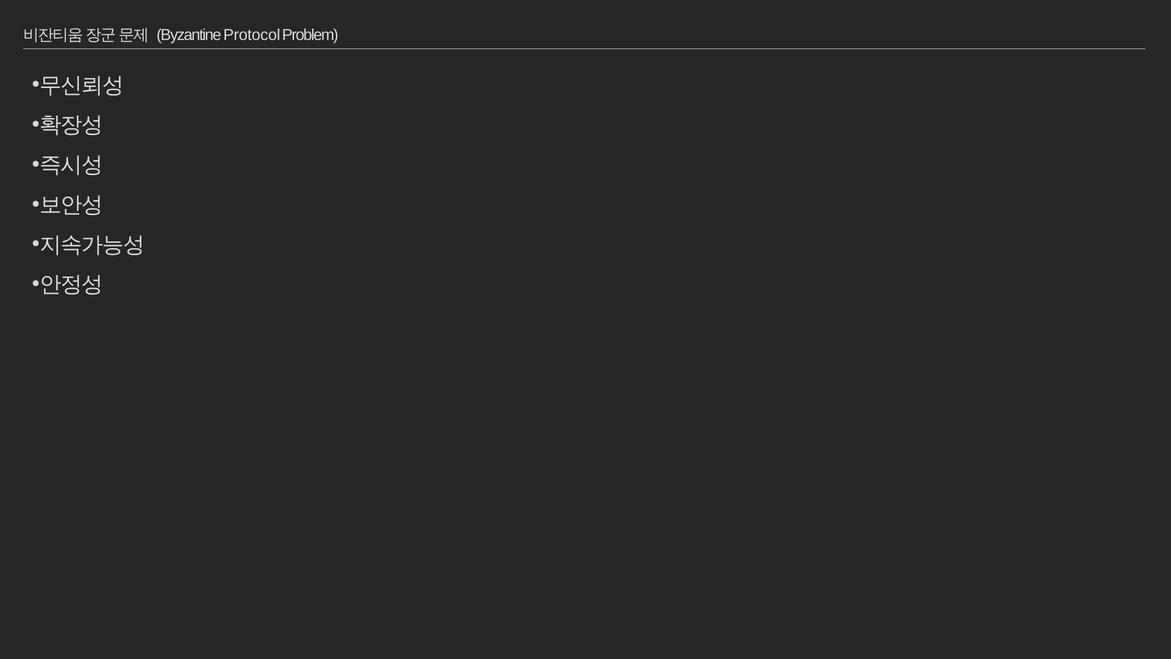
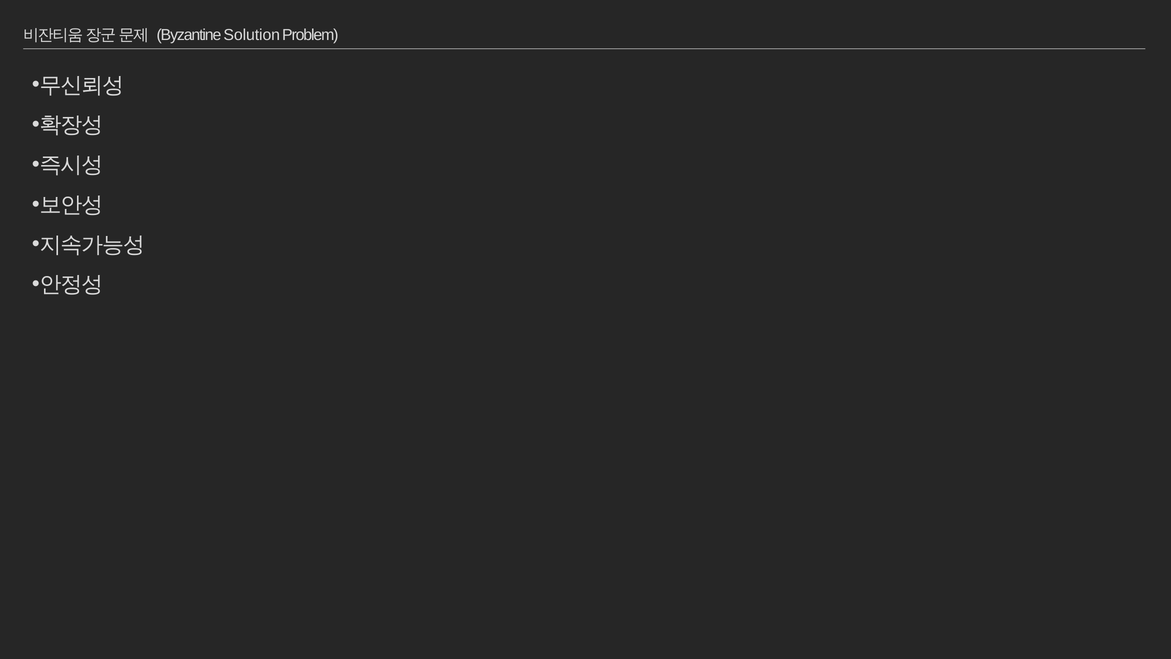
Protocol: Protocol -> Solution
